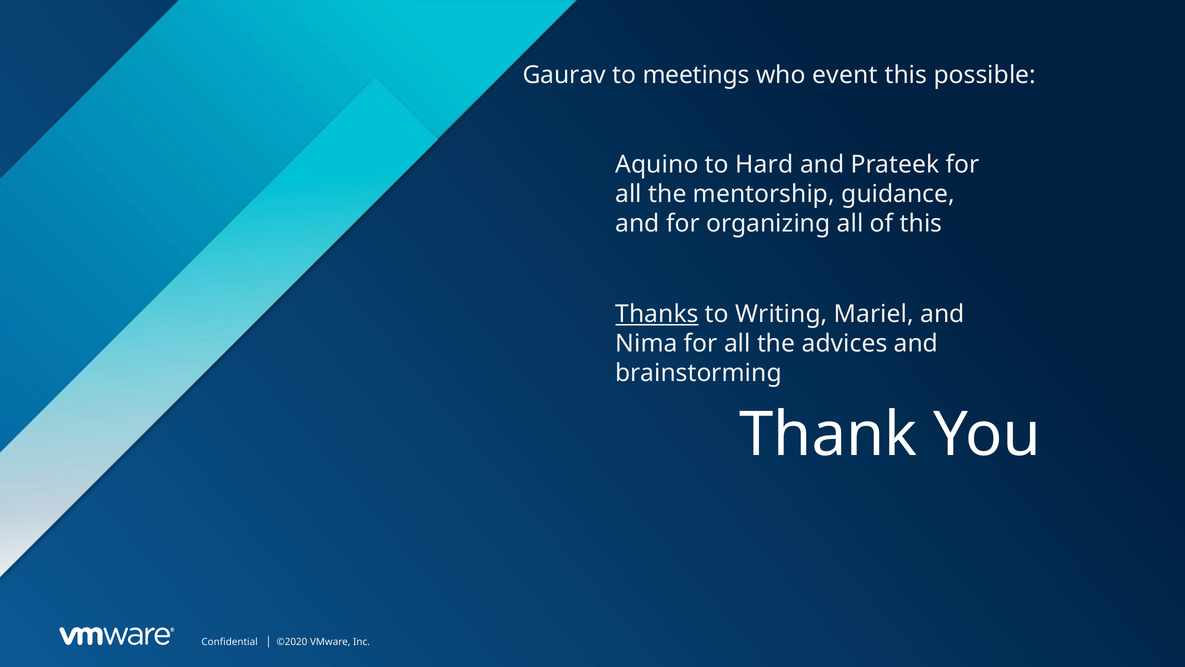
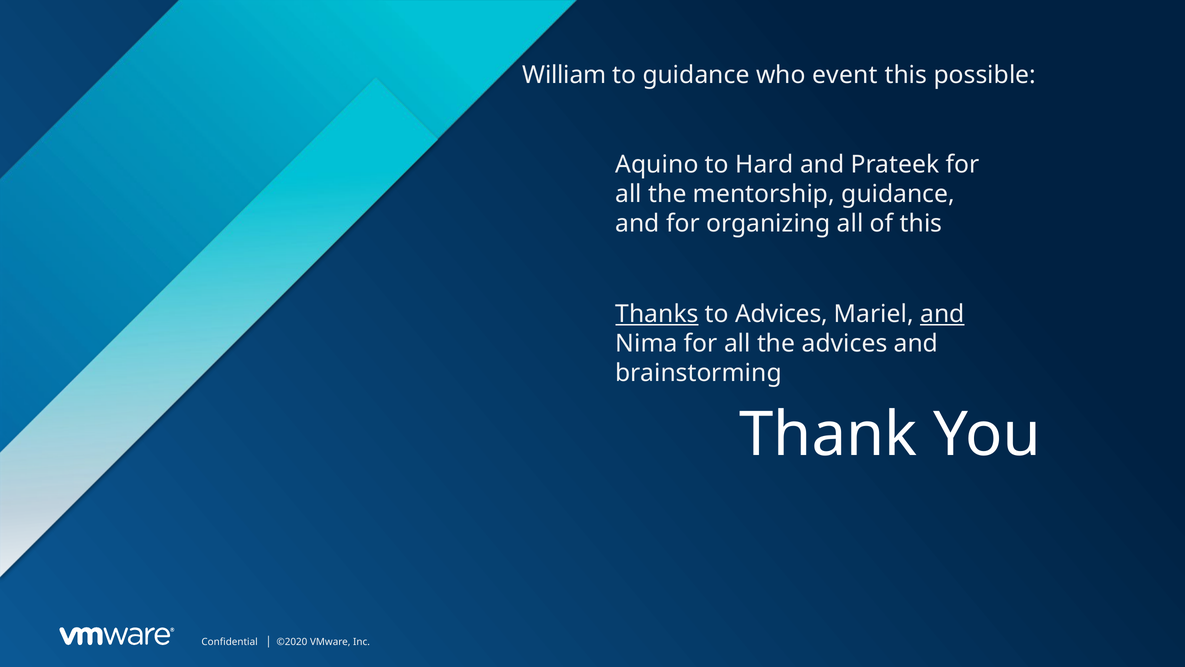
Gaurav: Gaurav -> William
to meetings: meetings -> guidance
to Writing: Writing -> Advices
and at (942, 314) underline: none -> present
